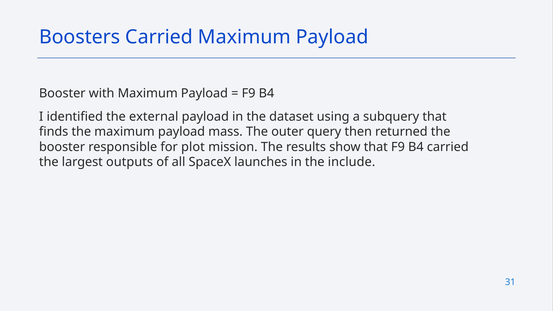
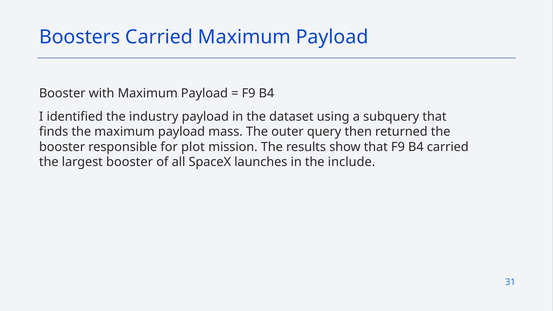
external: external -> industry
largest outputs: outputs -> booster
